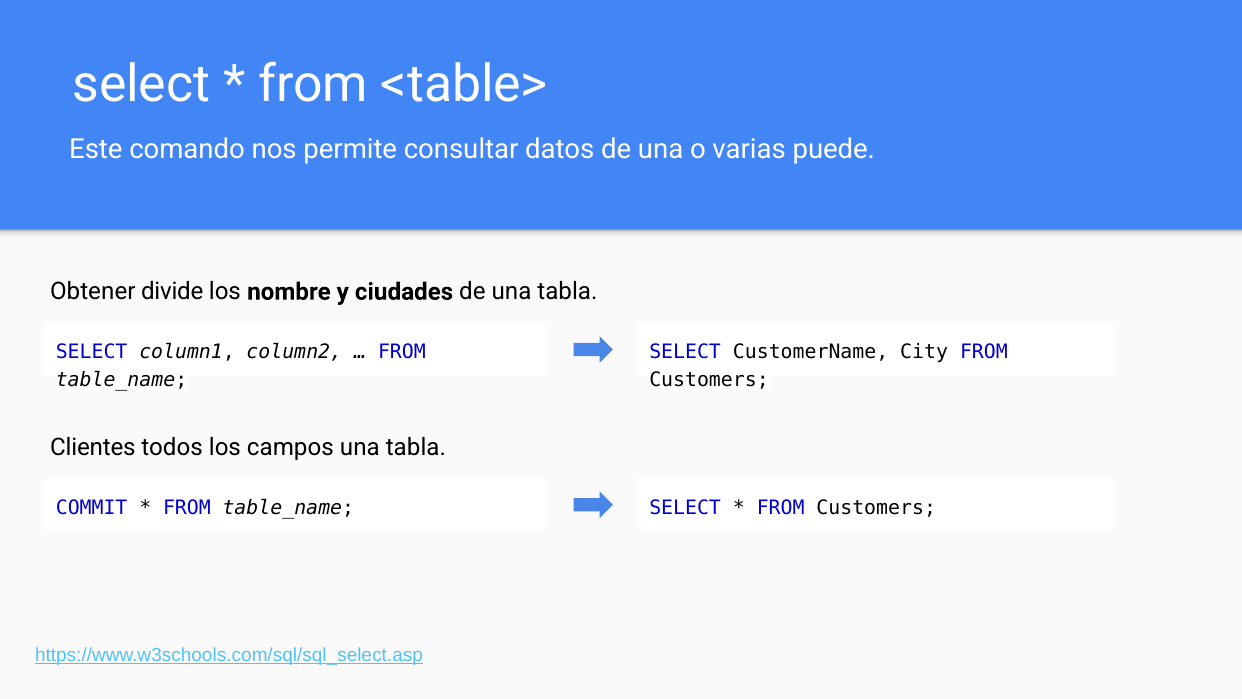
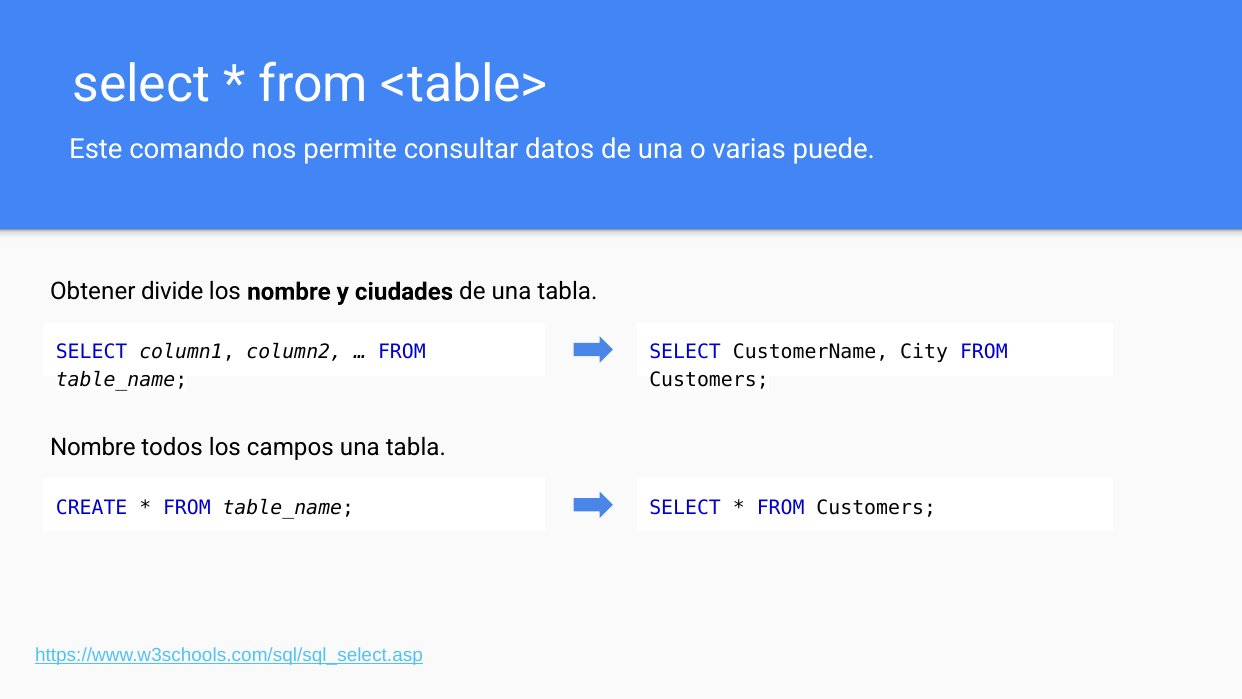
Clientes at (93, 447): Clientes -> Nombre
COMMIT: COMMIT -> CREATE
